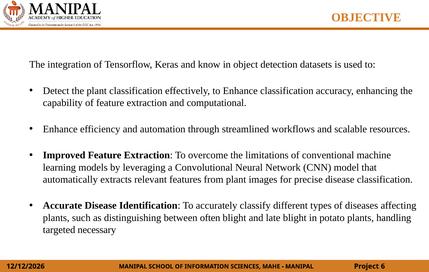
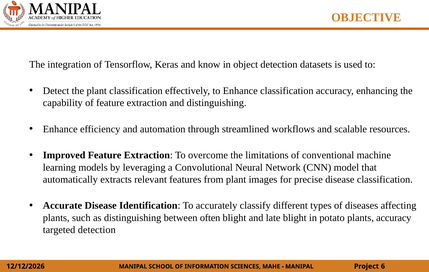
and computational: computational -> distinguishing
plants handling: handling -> accuracy
targeted necessary: necessary -> detection
